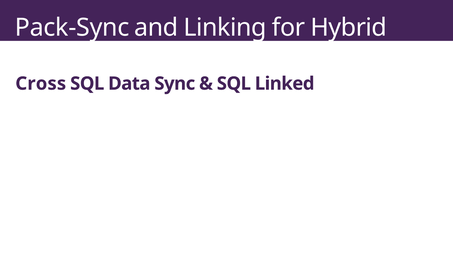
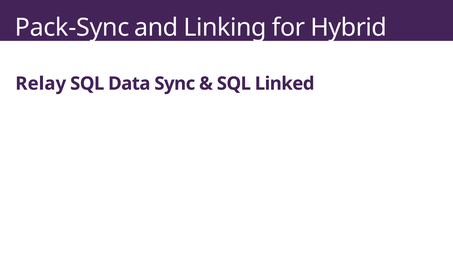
Cross: Cross -> Relay
